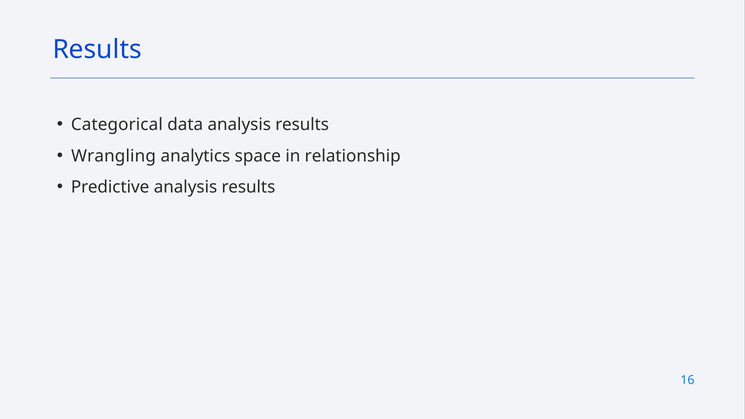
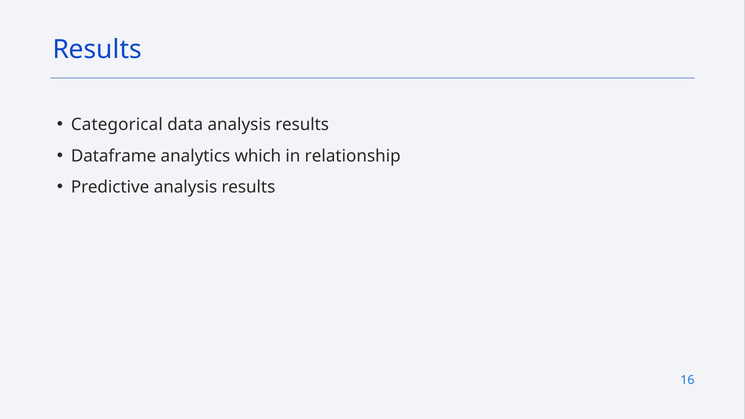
Wrangling: Wrangling -> Dataframe
space: space -> which
